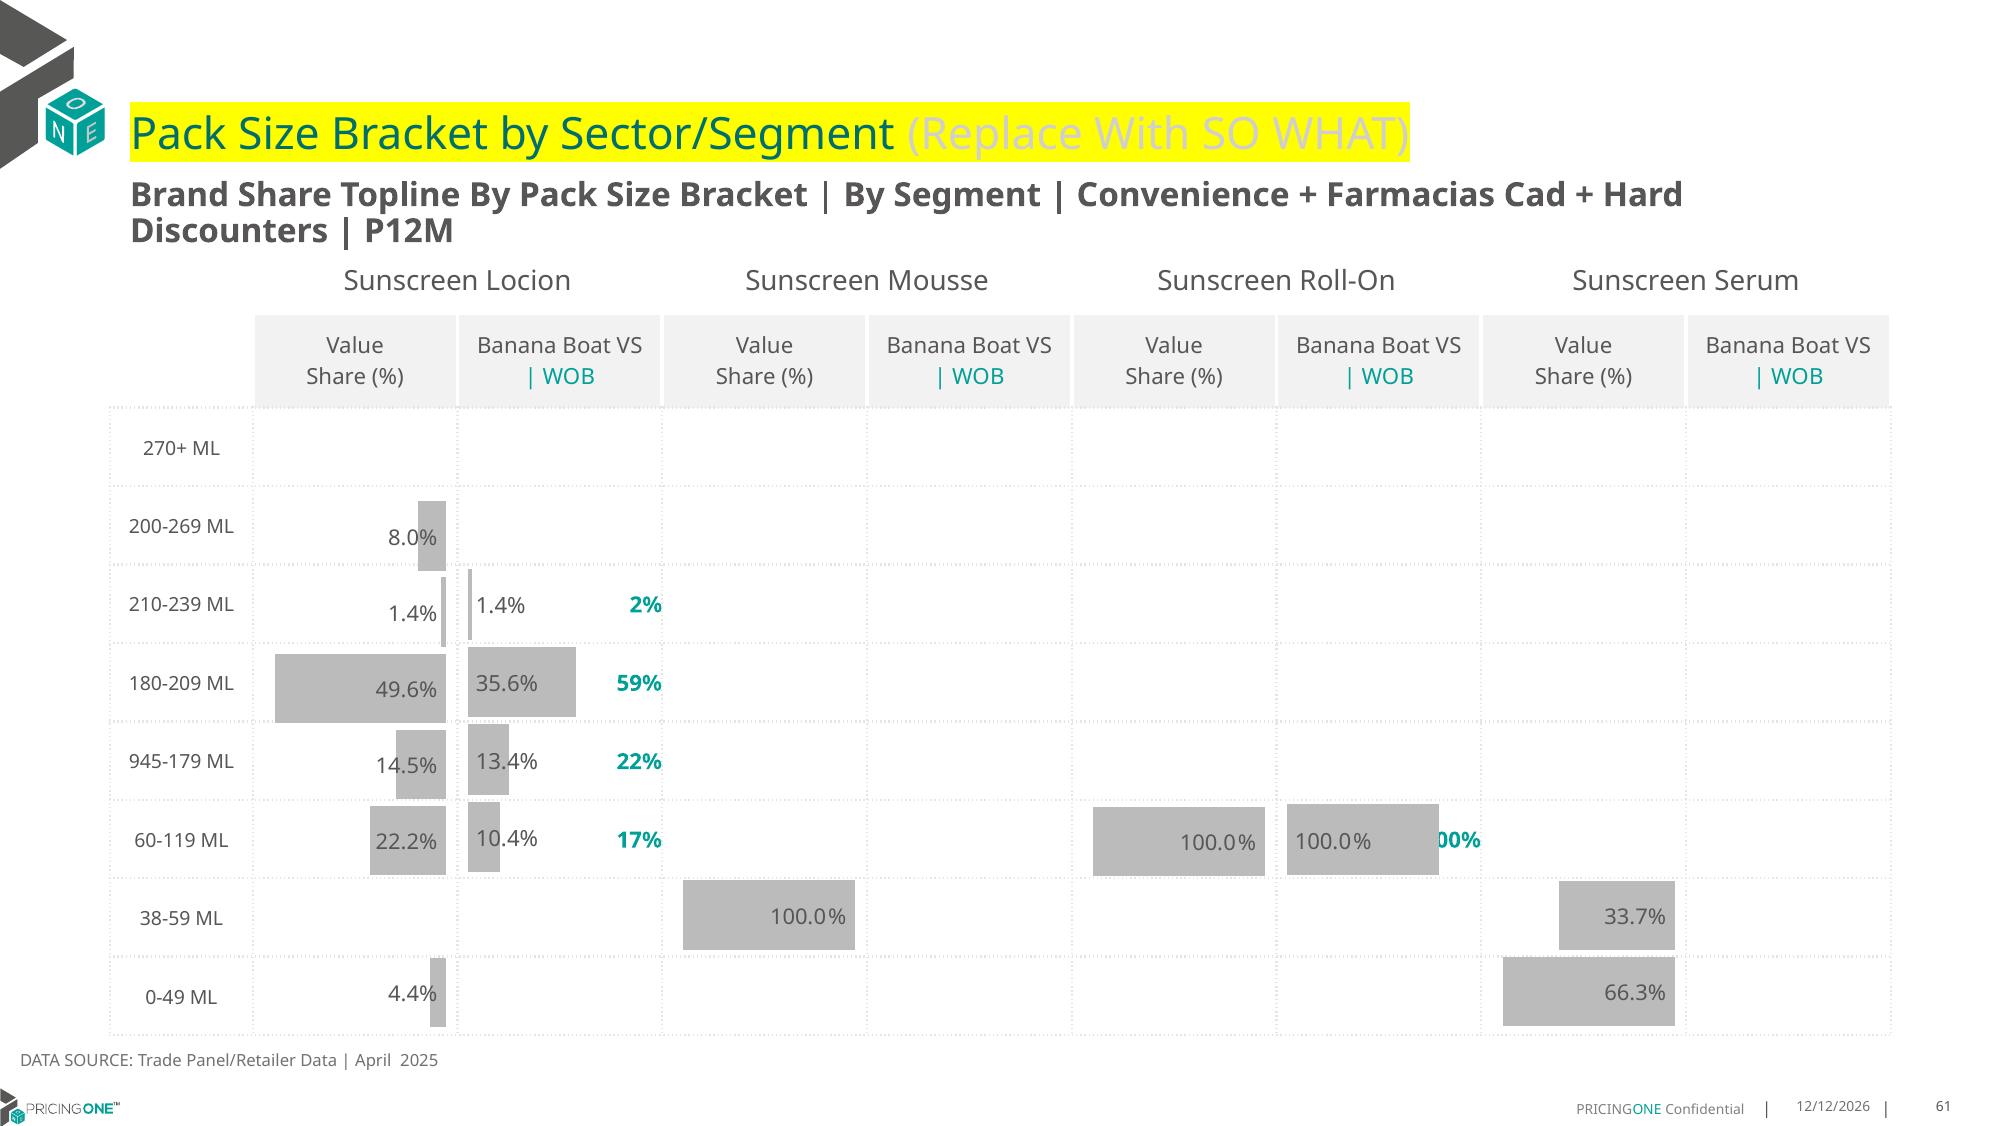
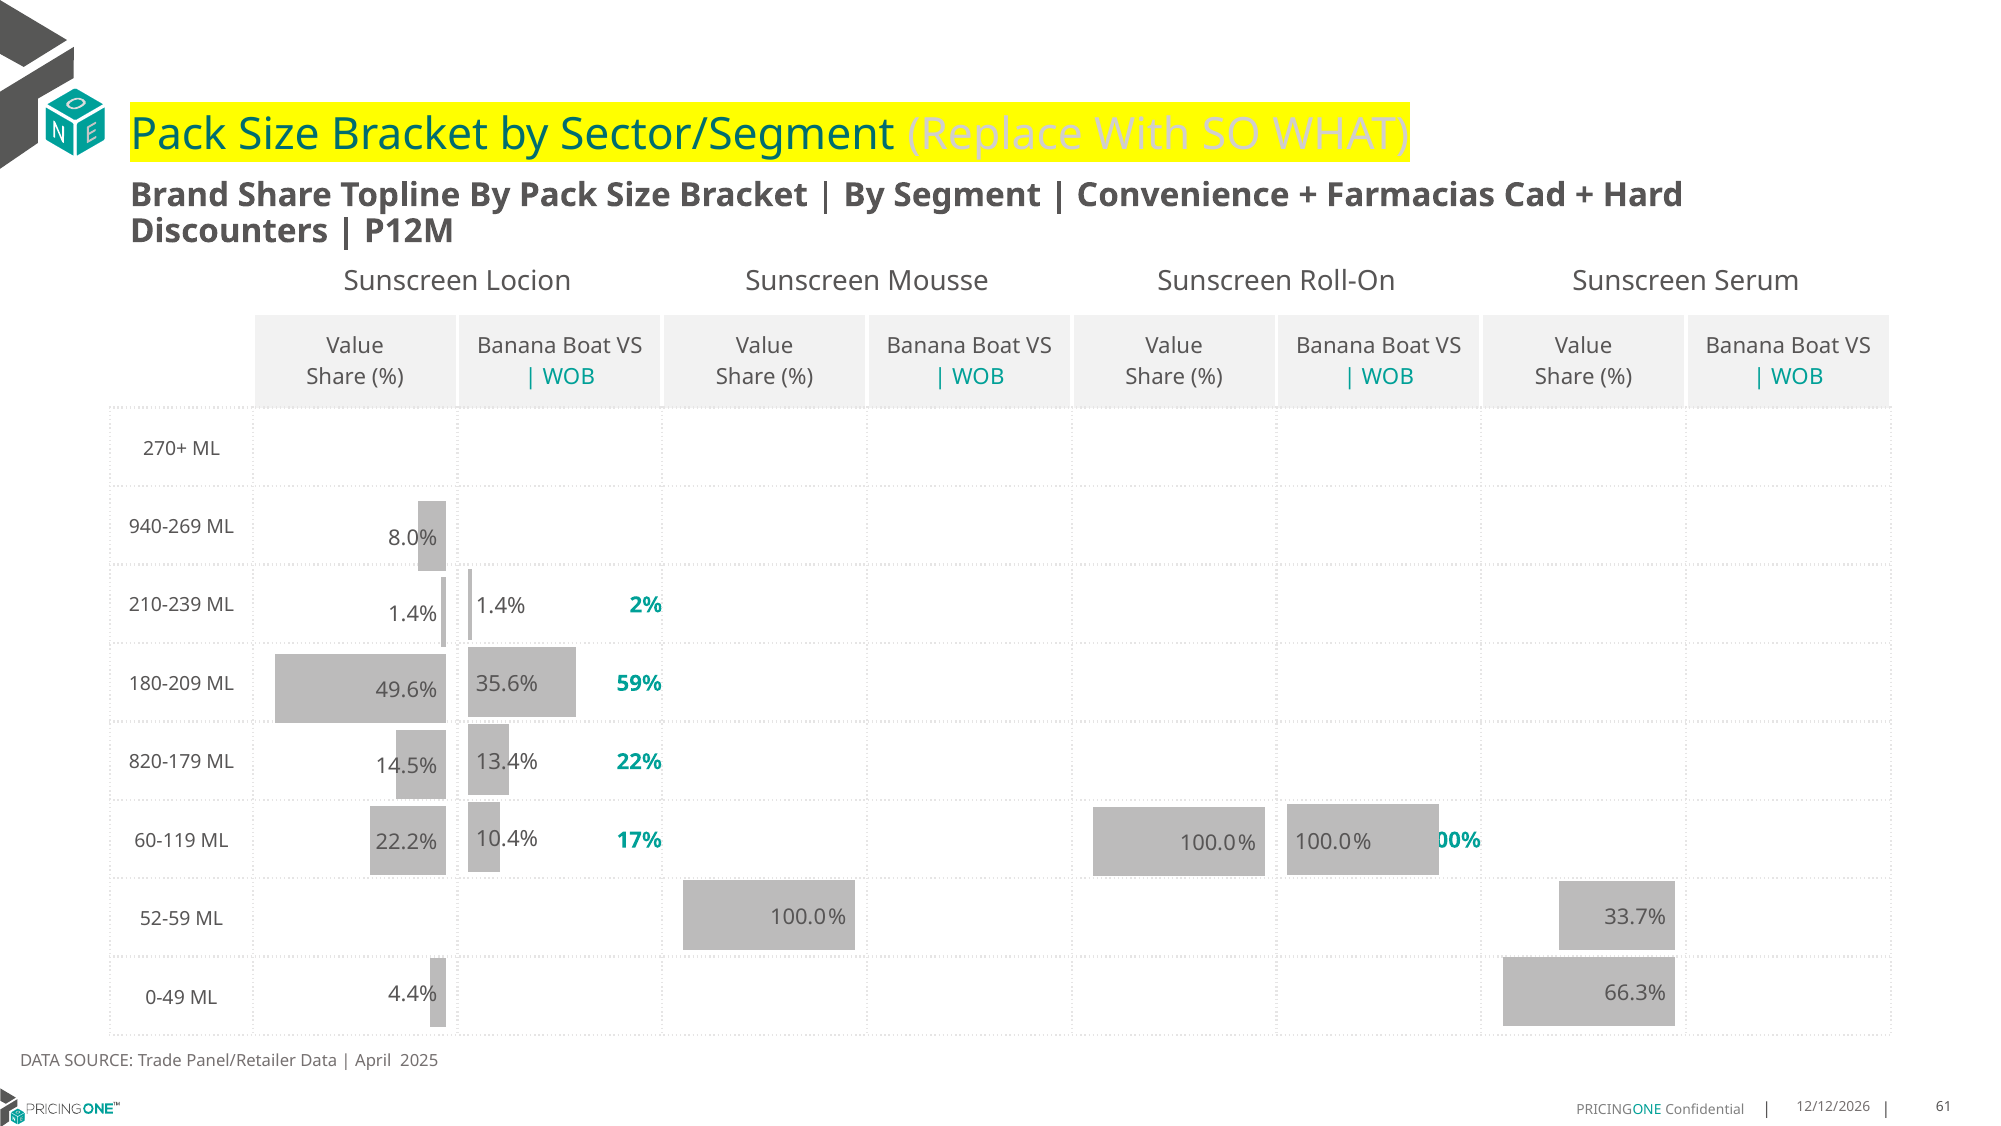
200-269: 200-269 -> 940-269
945-179: 945-179 -> 820-179
38-59: 38-59 -> 52-59
